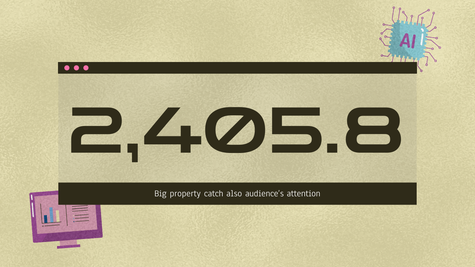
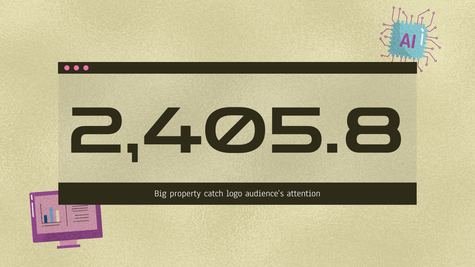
also: also -> logo
